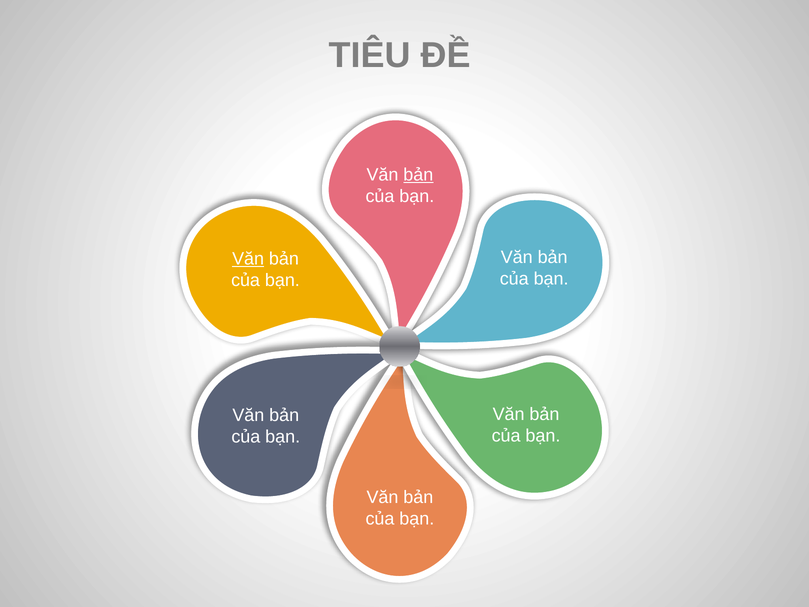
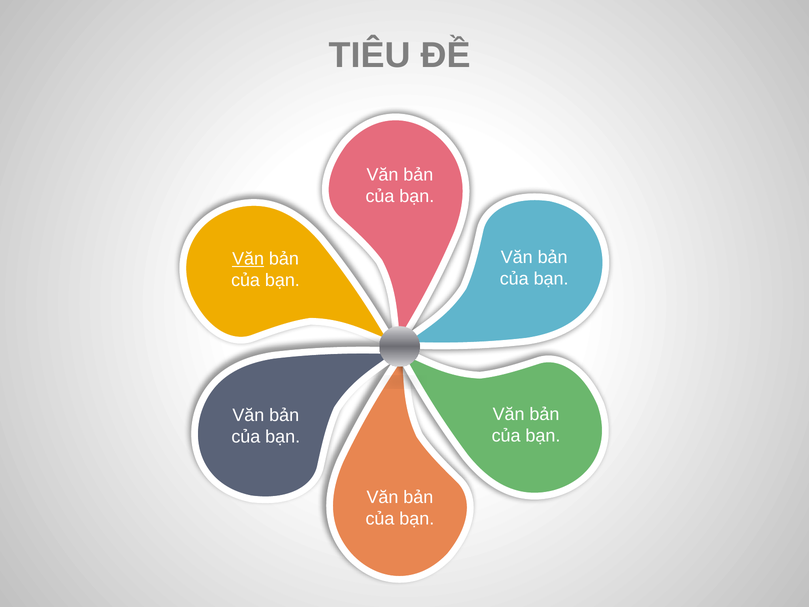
bản at (418, 175) underline: present -> none
